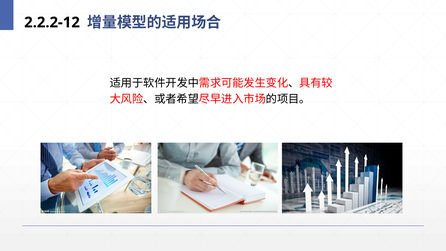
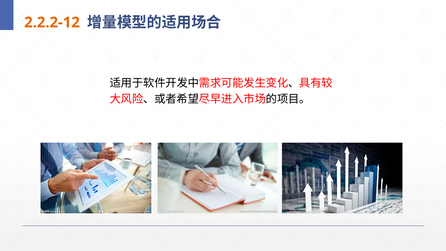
2.2.2-12 colour: black -> orange
